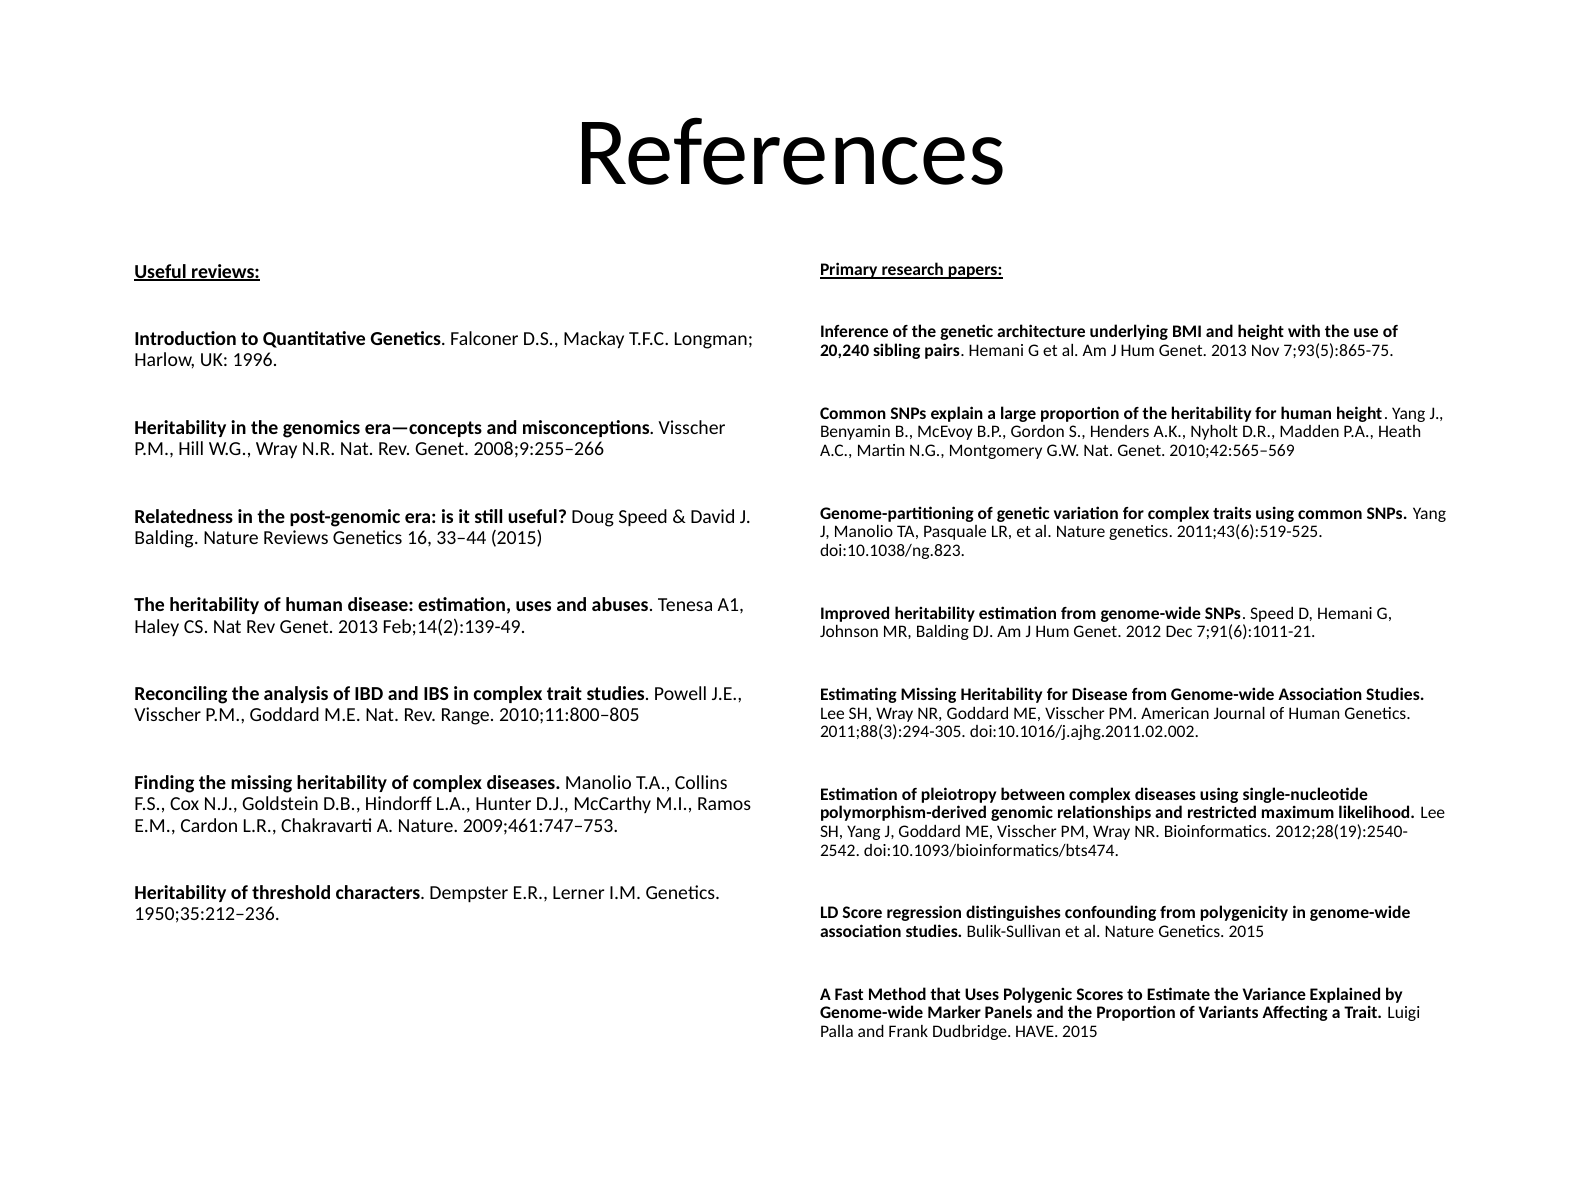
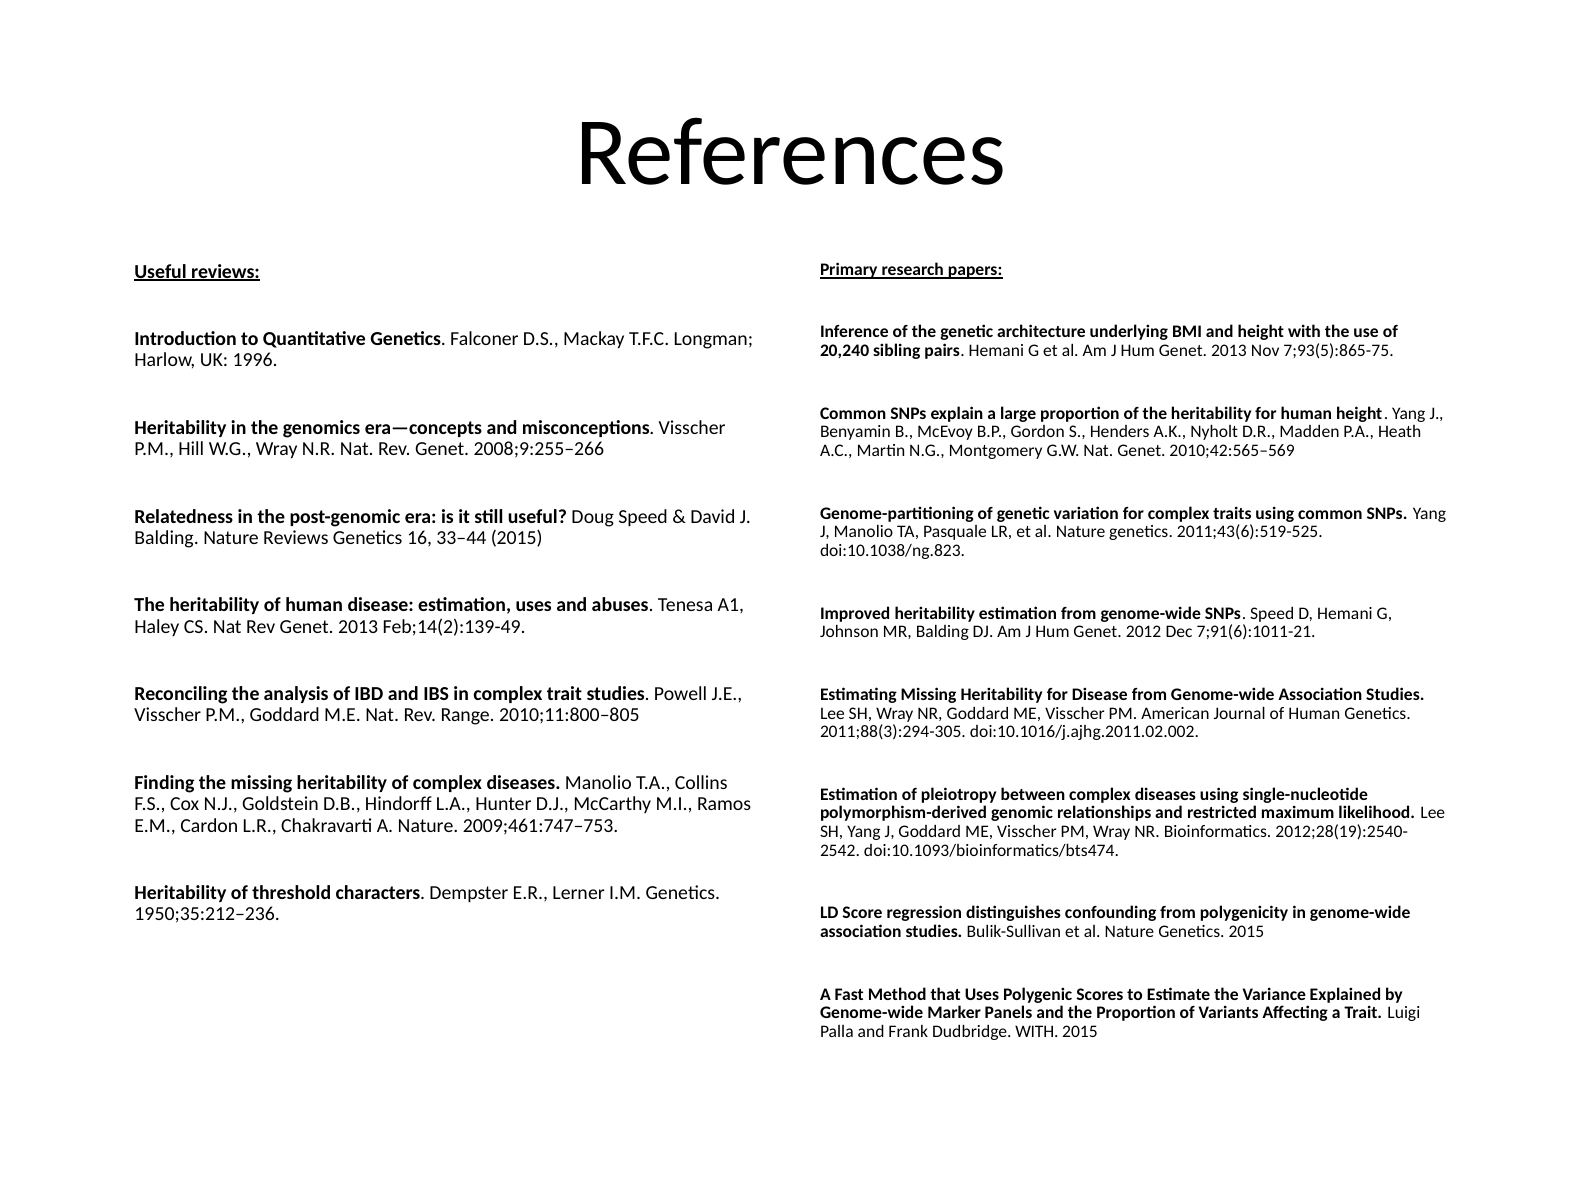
Dudbridge HAVE: HAVE -> WITH
